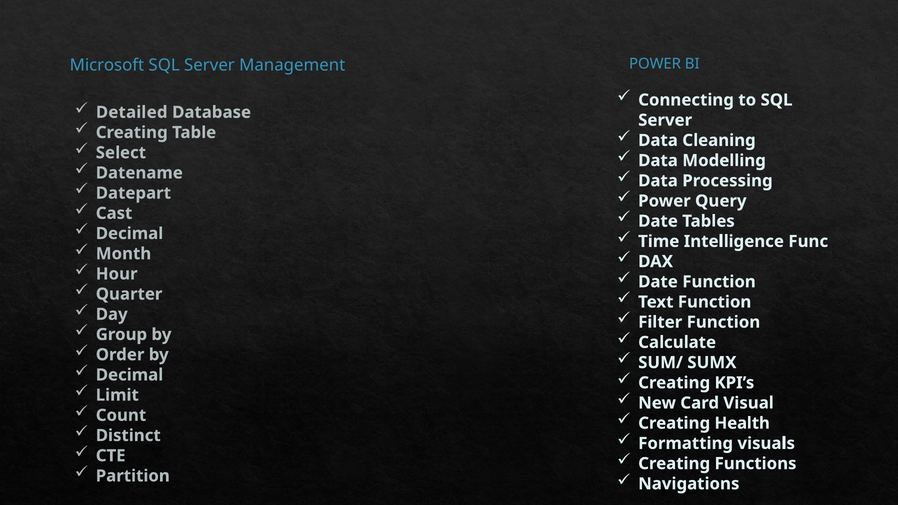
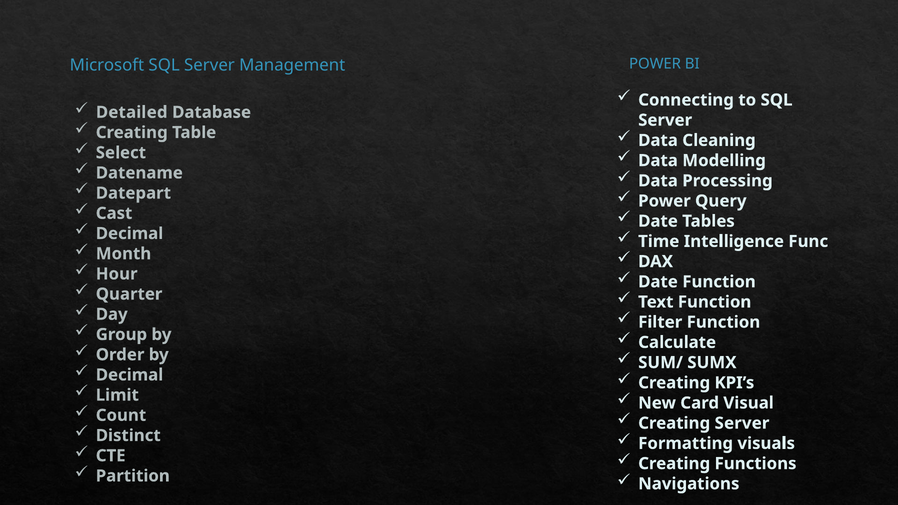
Creating Health: Health -> Server
